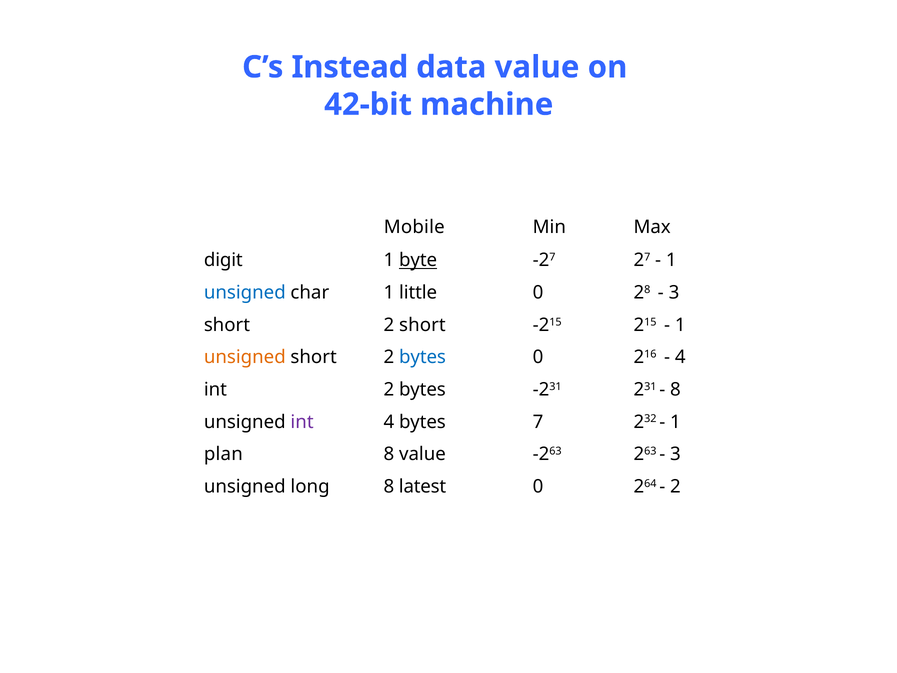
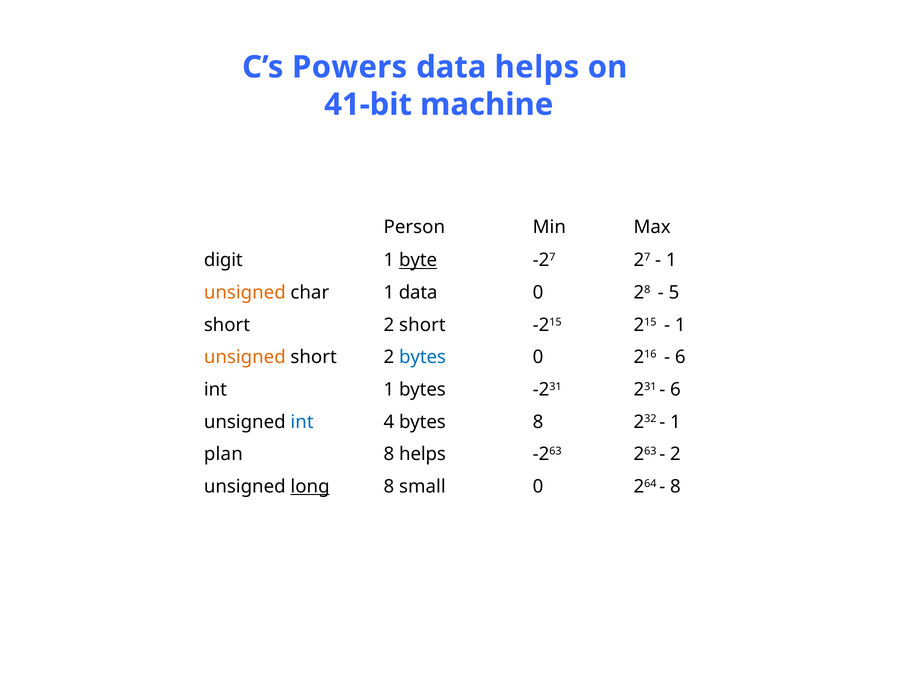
Instead: Instead -> Powers
data value: value -> helps
42-bit: 42-bit -> 41-bit
Mobile: Mobile -> Person
unsigned at (245, 293) colour: blue -> orange
1 little: little -> data
3 at (674, 293): 3 -> 5
4 at (680, 357): 4 -> 6
int 2: 2 -> 1
8 at (675, 389): 8 -> 6
int at (302, 422) colour: purple -> blue
bytes 7: 7 -> 8
8 value: value -> helps
3 at (675, 454): 3 -> 2
long underline: none -> present
latest: latest -> small
2 at (675, 486): 2 -> 8
